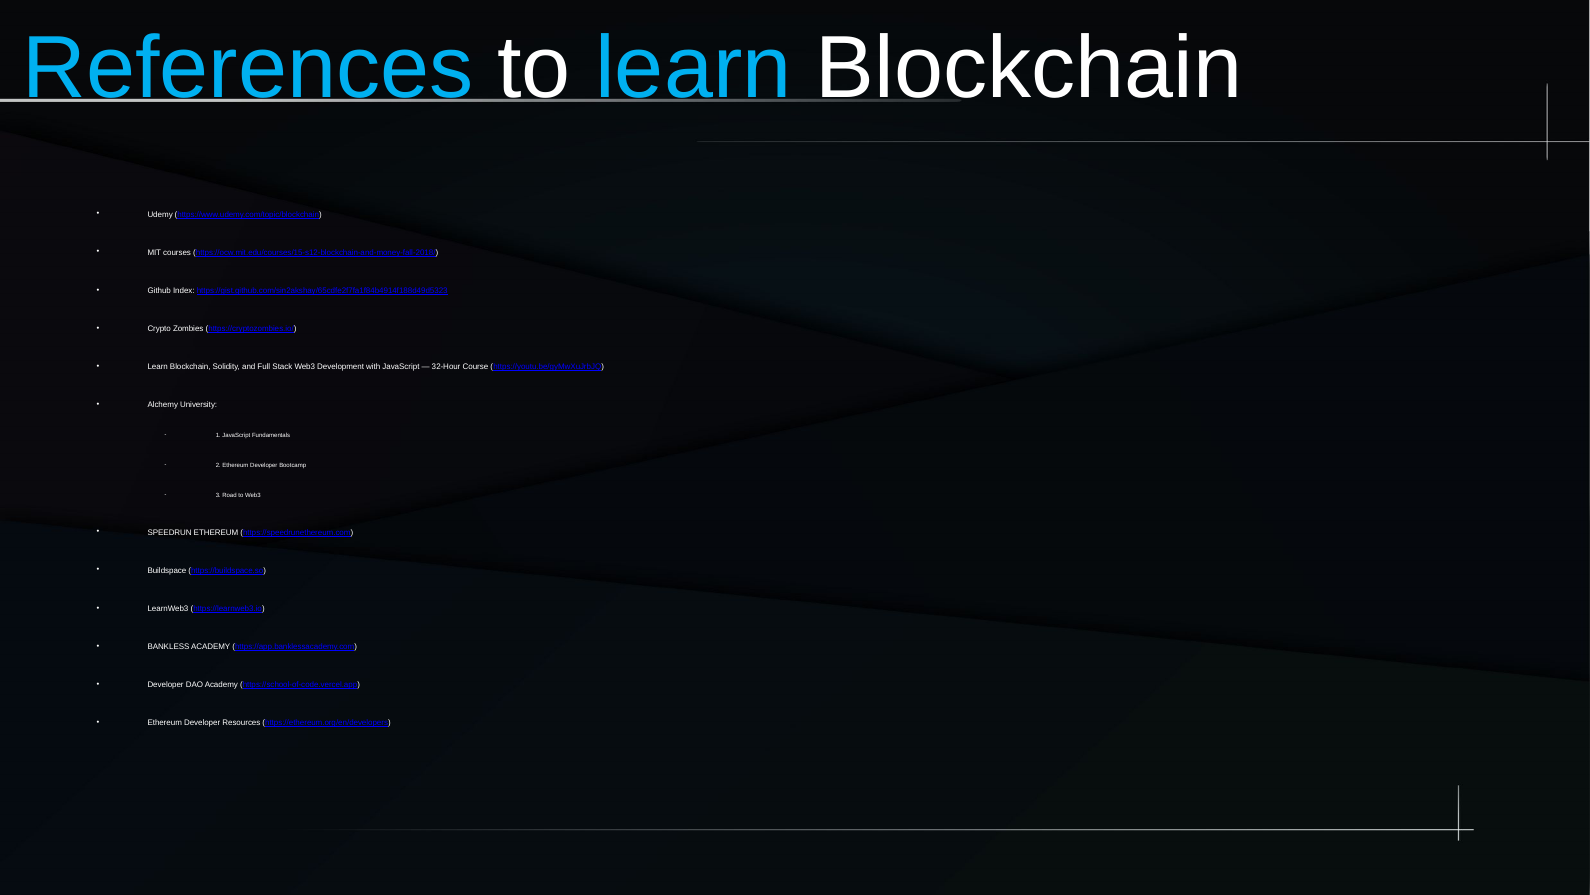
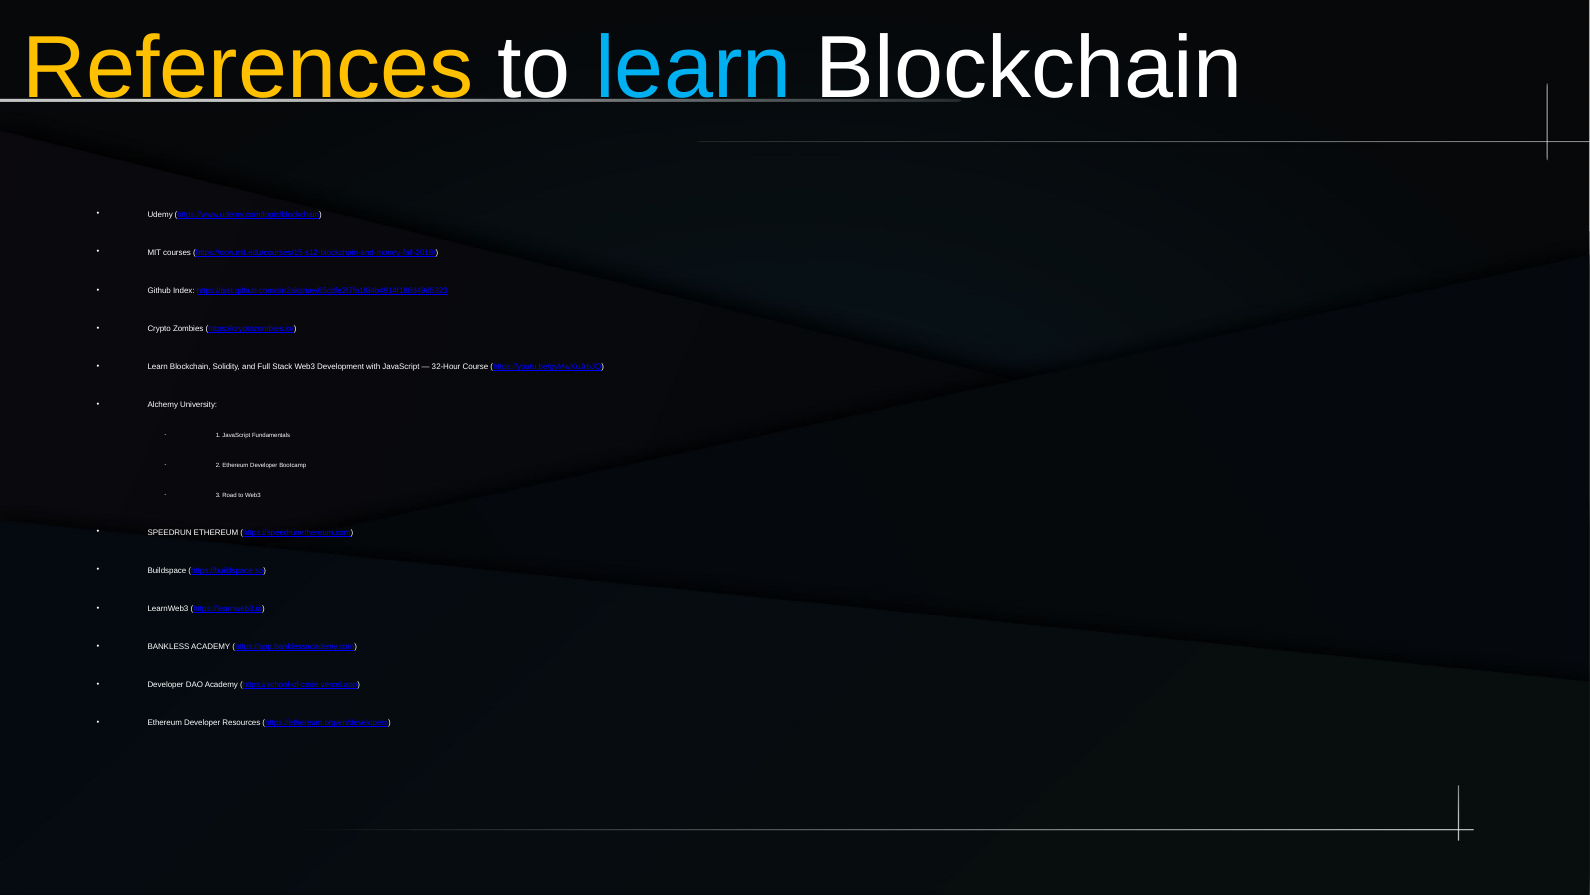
References colour: light blue -> yellow
